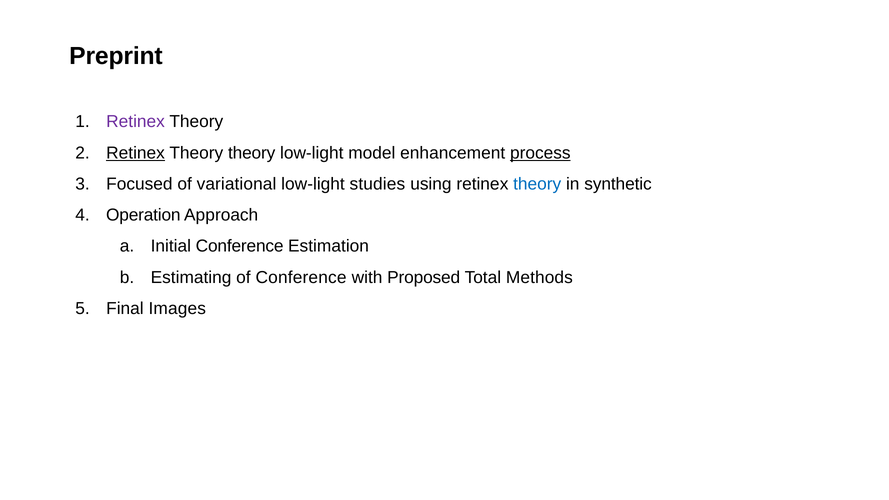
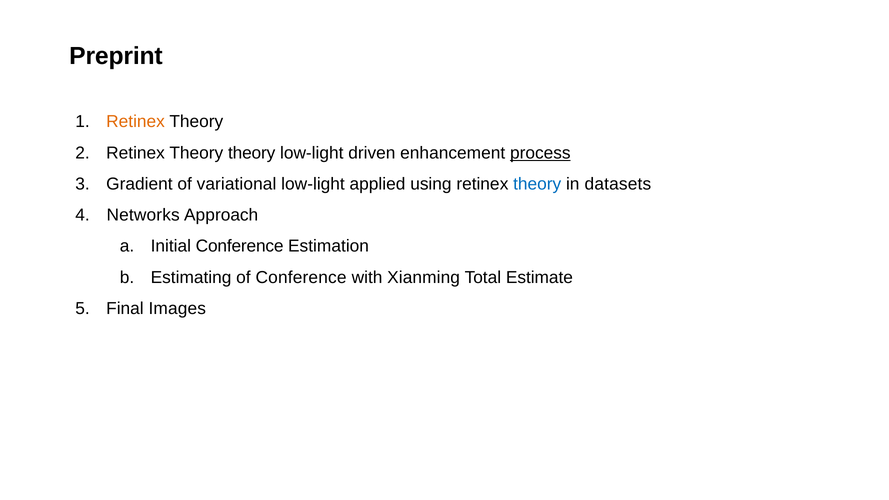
Retinex at (136, 122) colour: purple -> orange
Retinex at (136, 153) underline: present -> none
model: model -> driven
Focused: Focused -> Gradient
studies: studies -> applied
synthetic: synthetic -> datasets
Operation: Operation -> Networks
Proposed: Proposed -> Xianming
Methods: Methods -> Estimate
